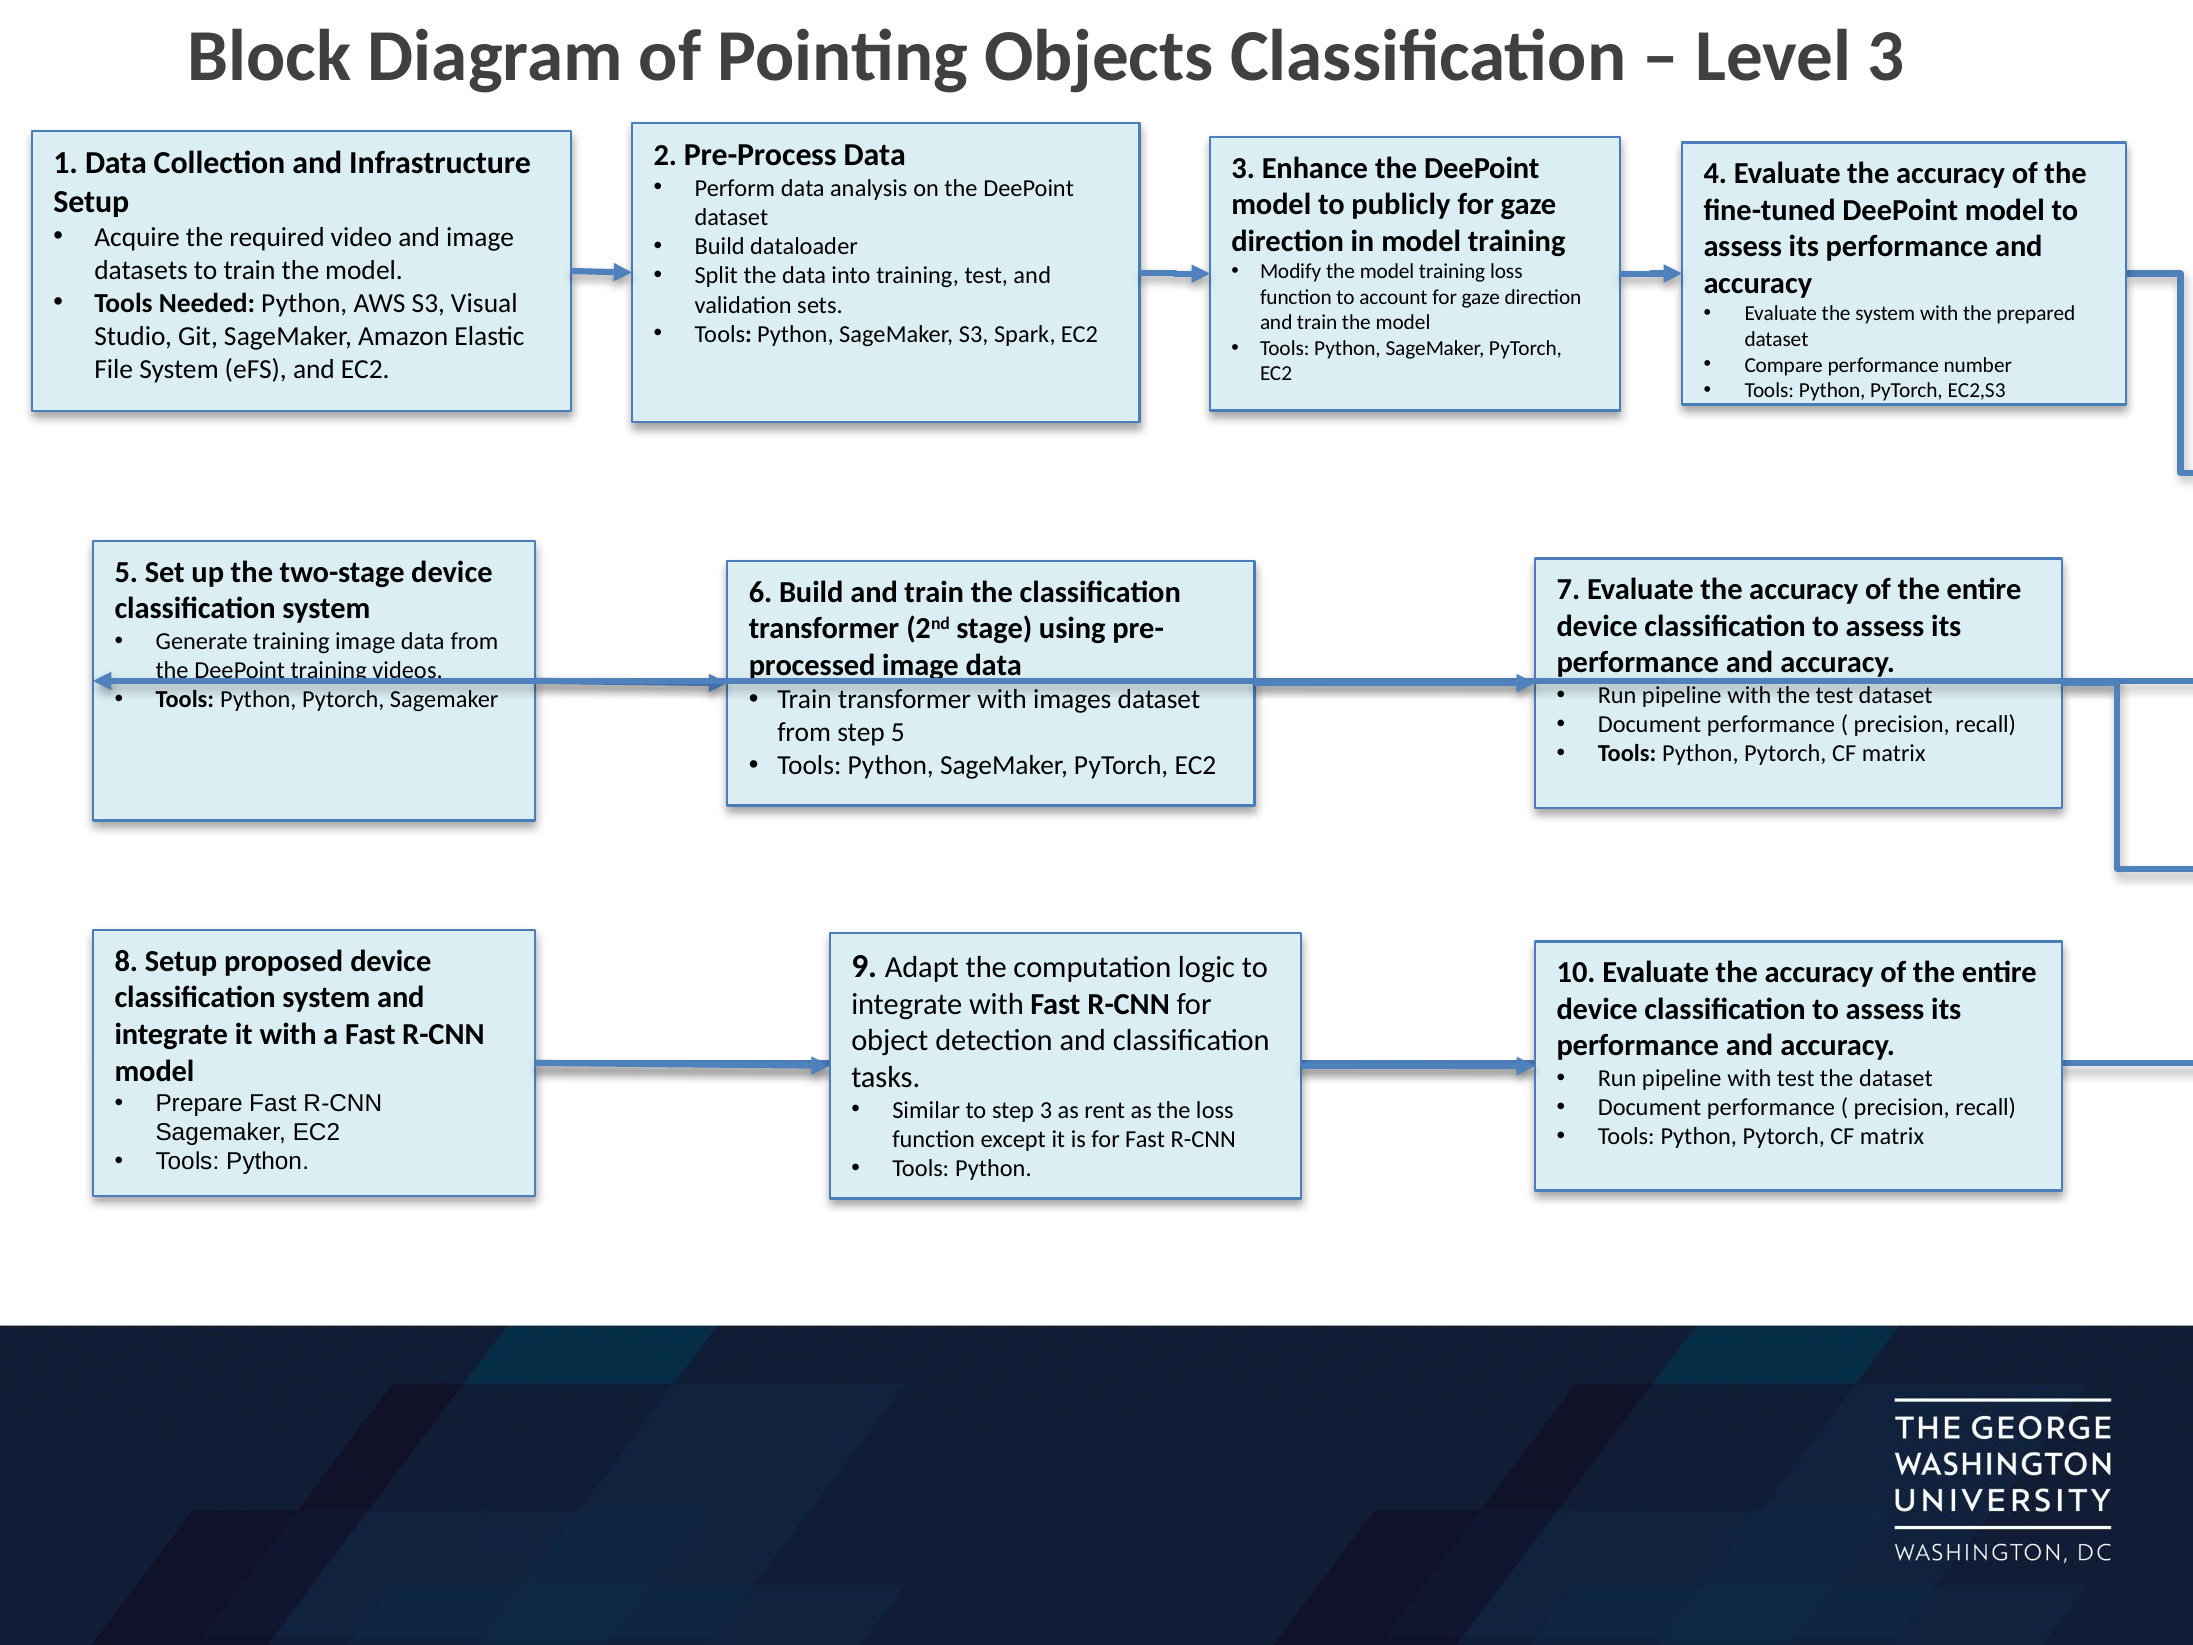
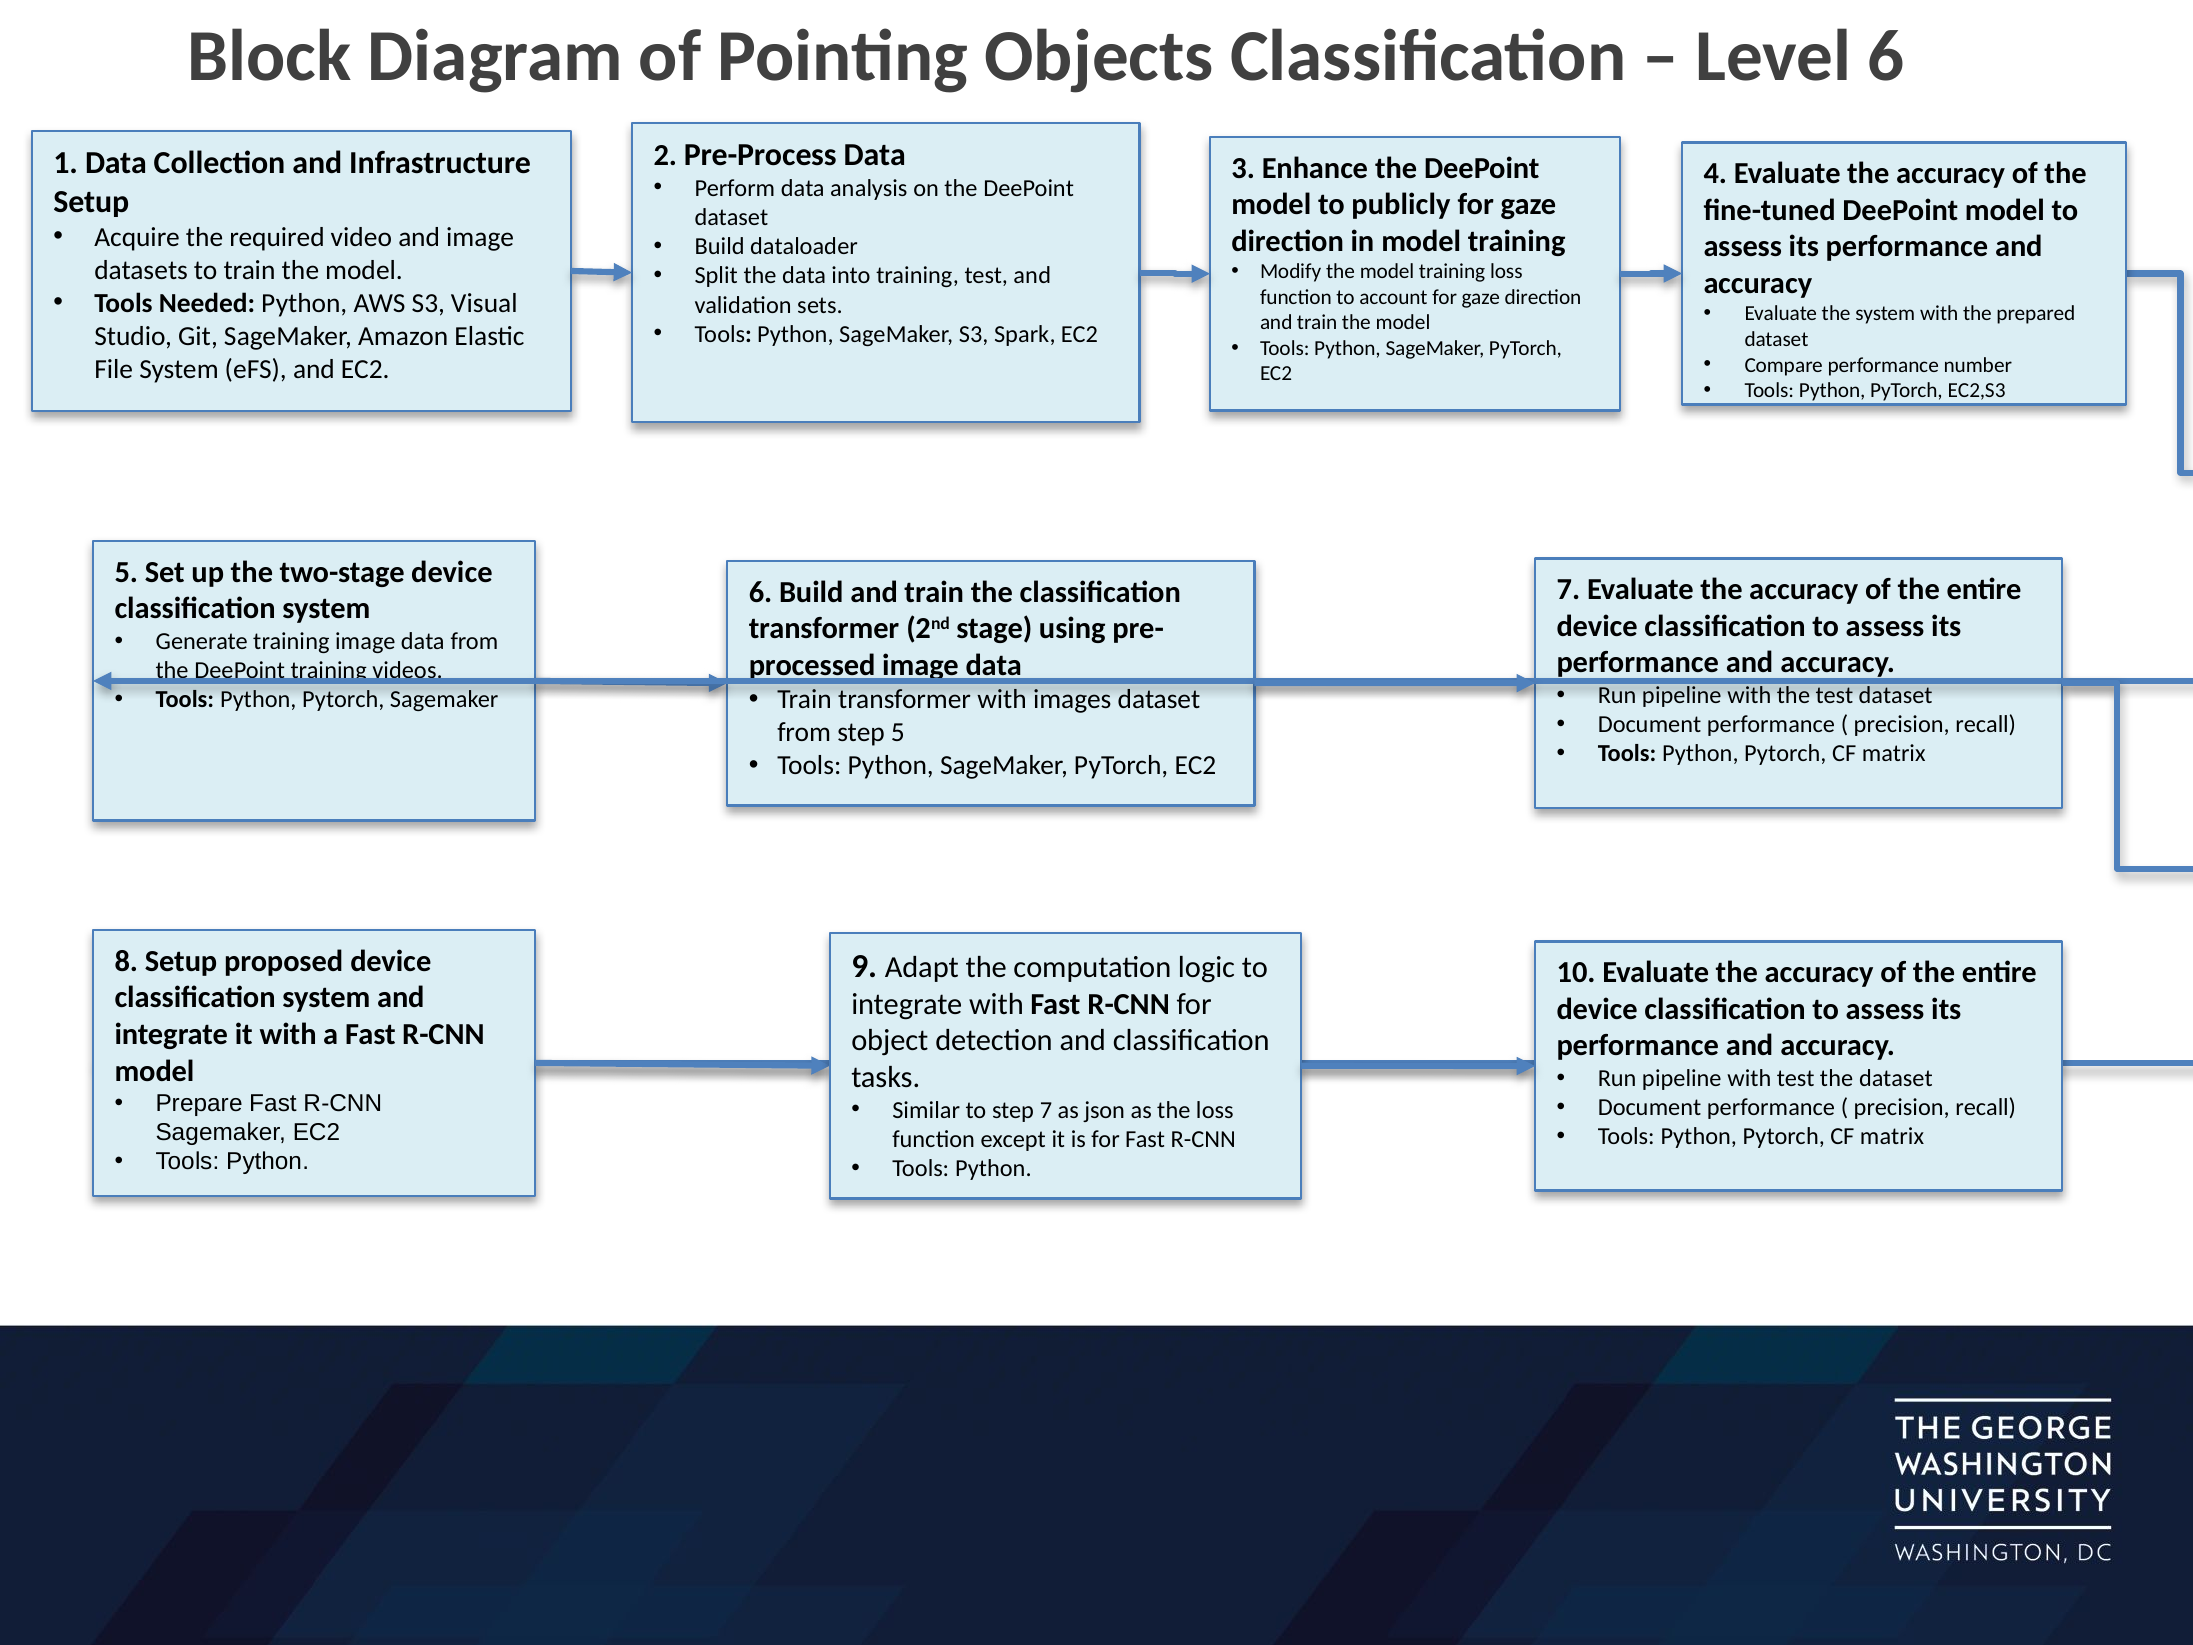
Level 3: 3 -> 6
step 3: 3 -> 7
rent: rent -> json
